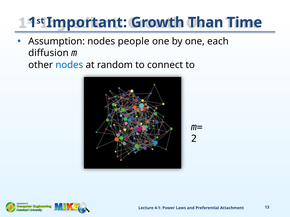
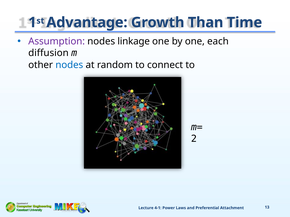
Important: Important -> Advantage
Assumption colour: black -> purple
people: people -> linkage
